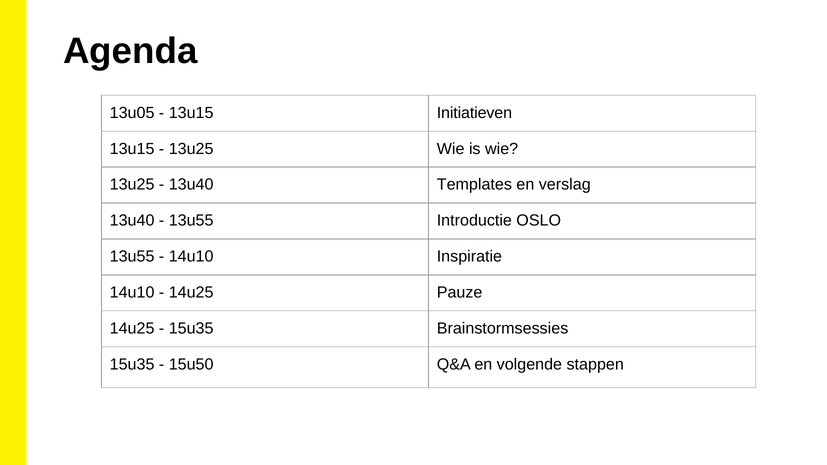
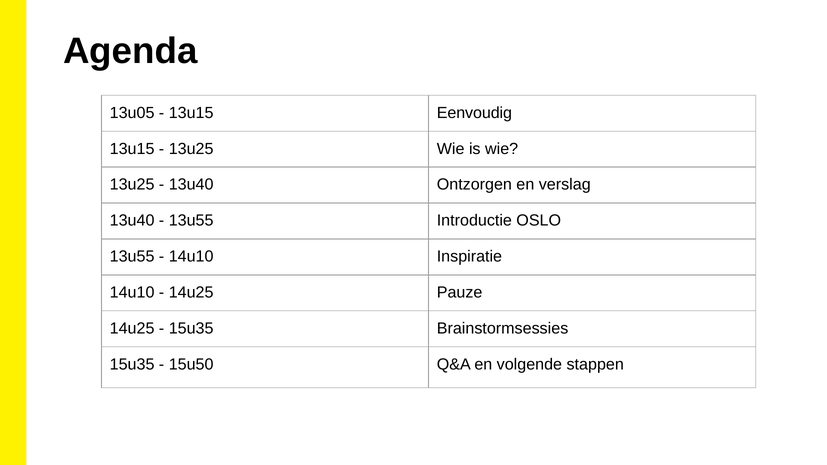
Initiatieven: Initiatieven -> Eenvoudig
Templates: Templates -> Ontzorgen
